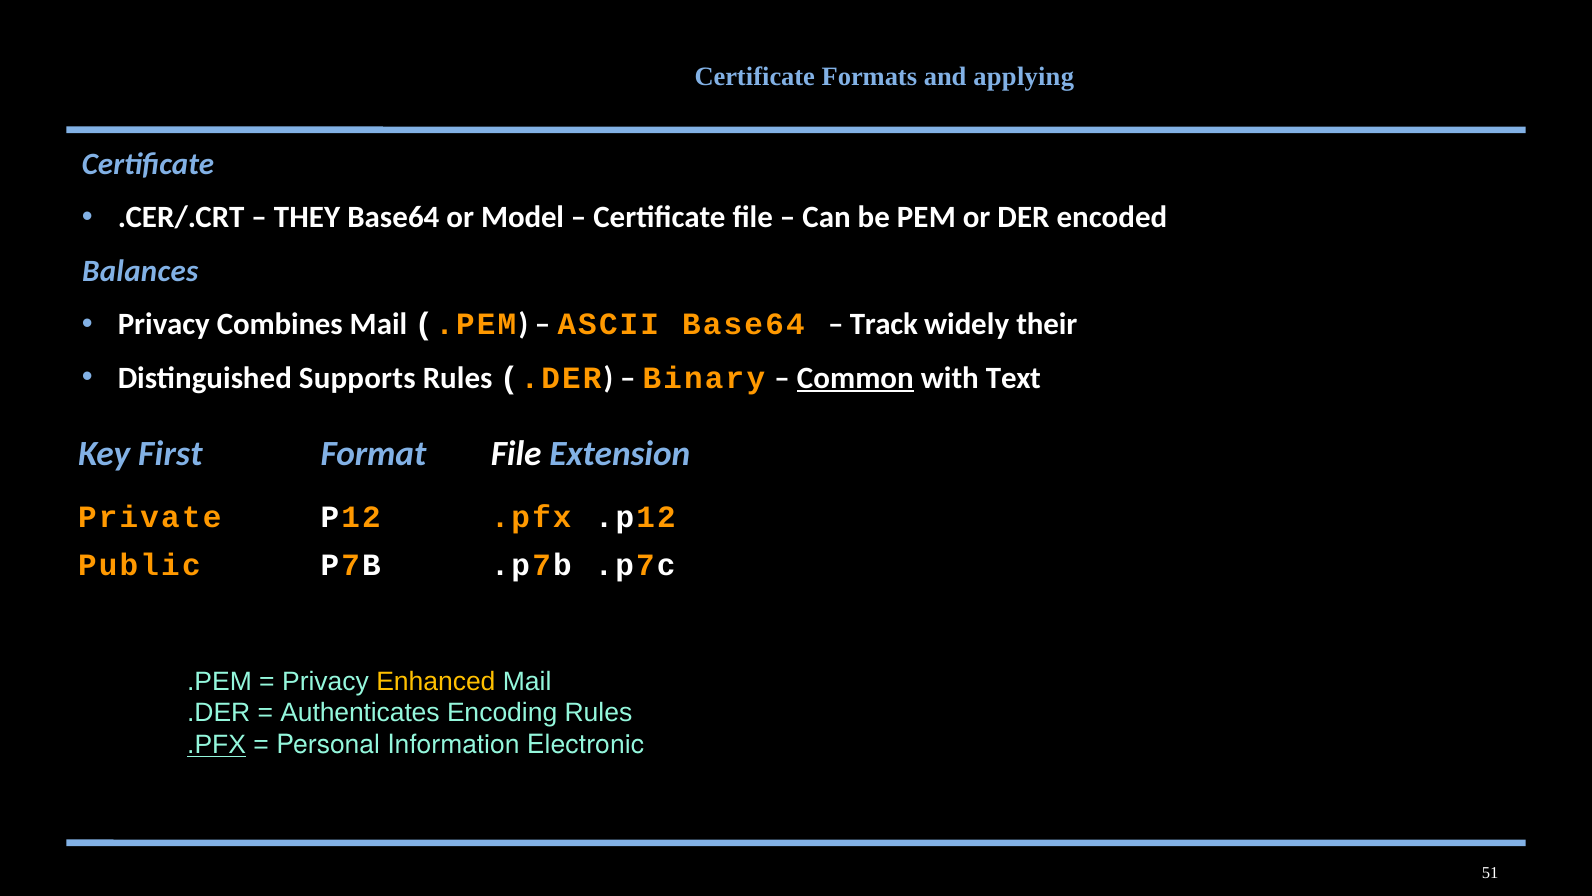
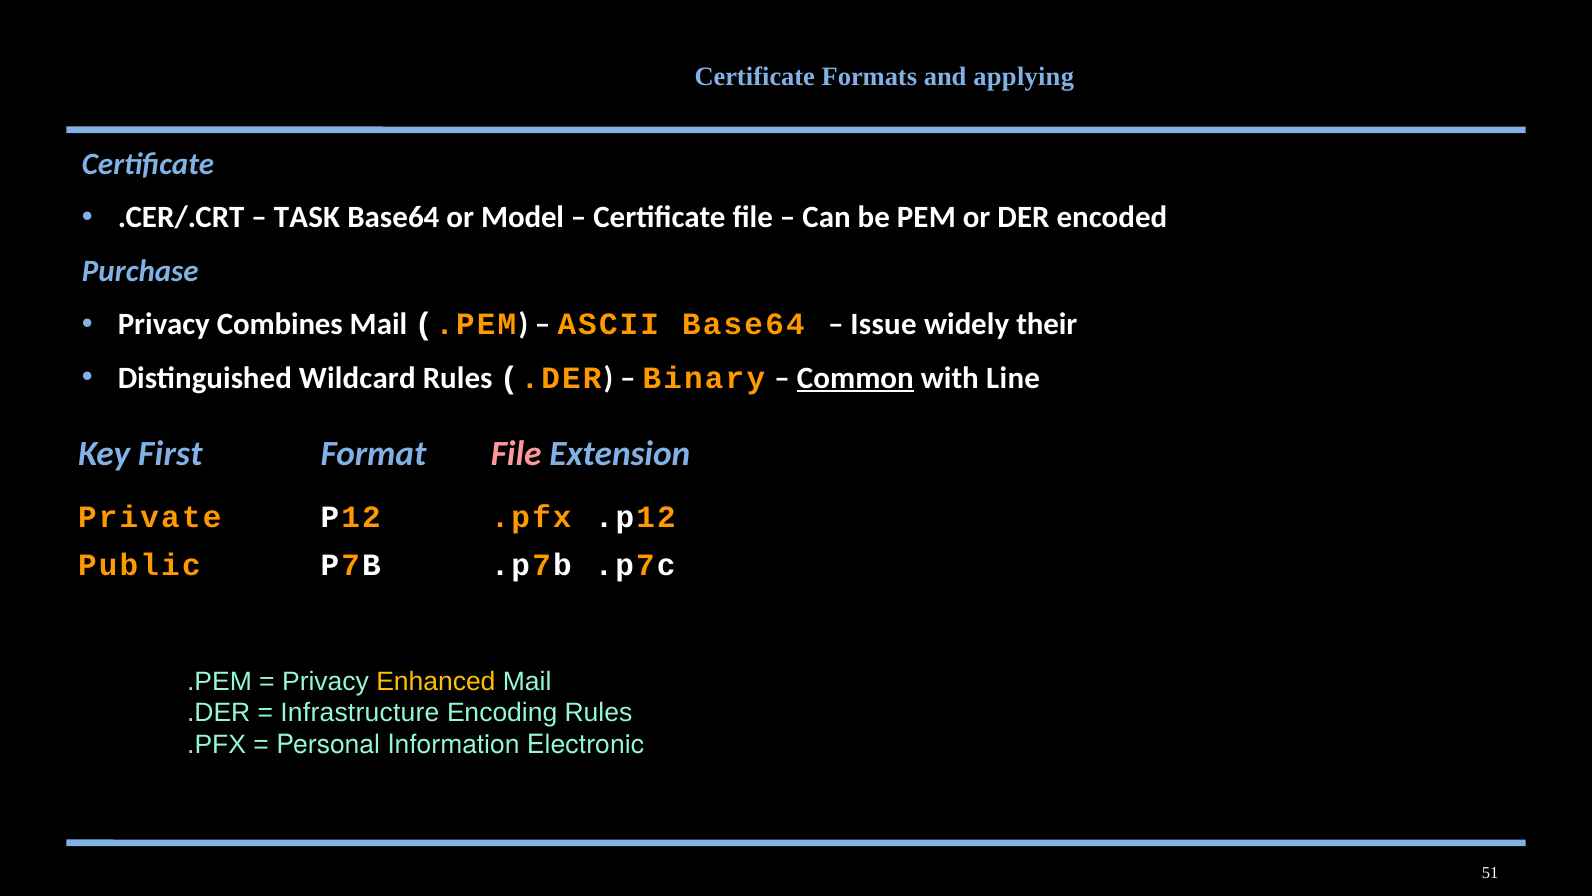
THEY: THEY -> TASK
Balances: Balances -> Purchase
Track: Track -> Issue
Supports: Supports -> Wildcard
Text: Text -> Line
File at (516, 454) colour: white -> pink
Authenticates: Authenticates -> Infrastructure
.PFX at (217, 745) underline: present -> none
